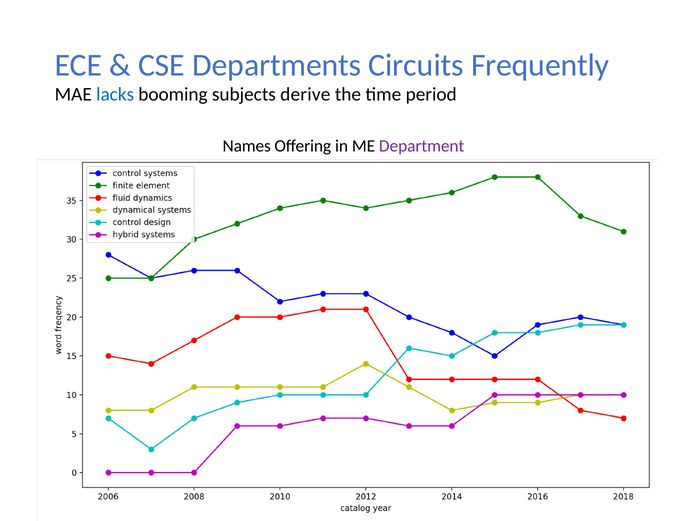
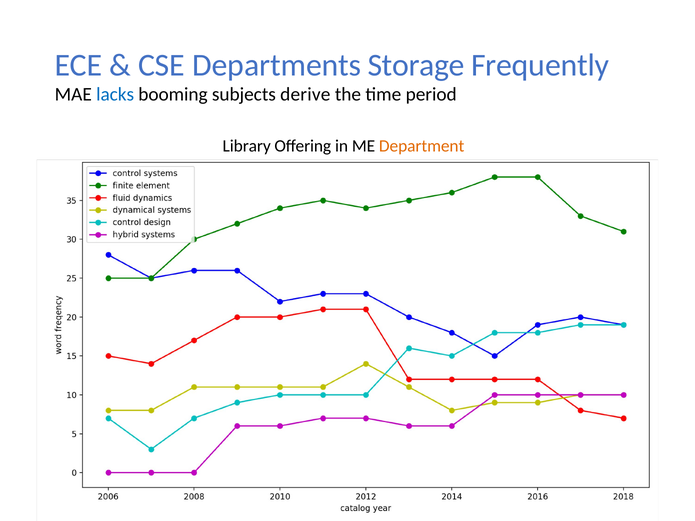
Circuits: Circuits -> Storage
Names: Names -> Library
Department colour: purple -> orange
